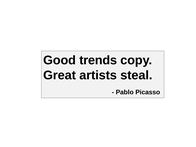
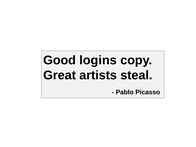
trends: trends -> logins
